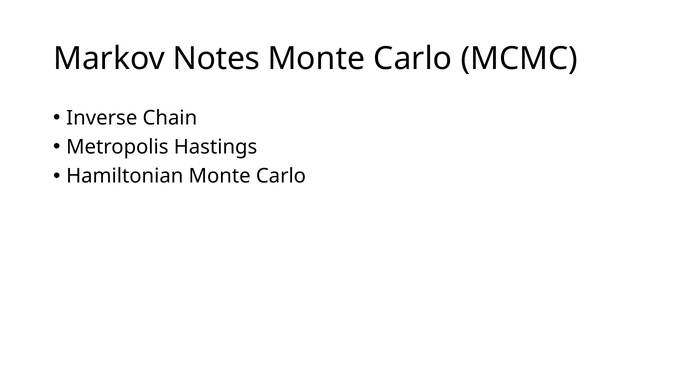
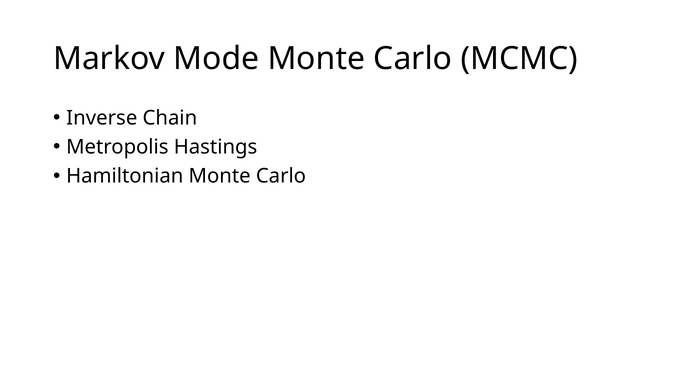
Notes: Notes -> Mode
